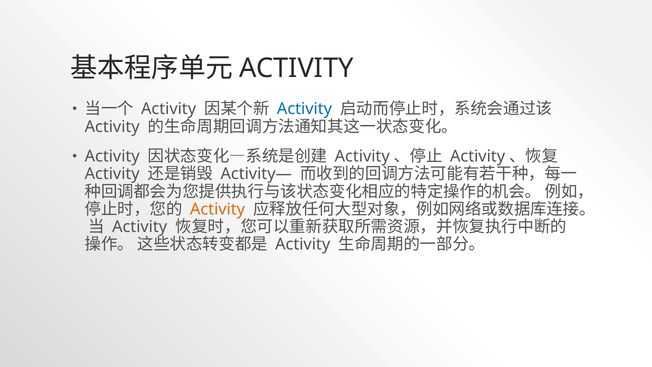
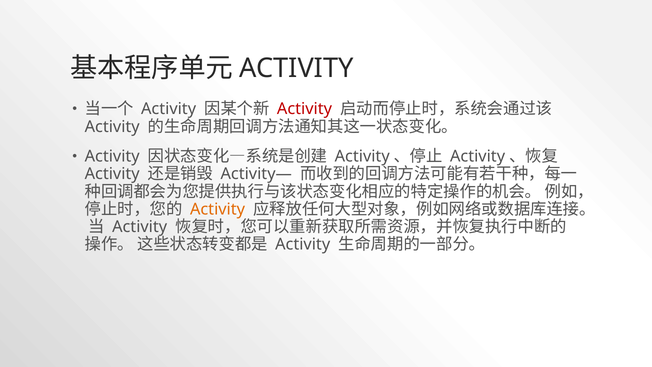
Activity at (304, 109) colour: blue -> red
